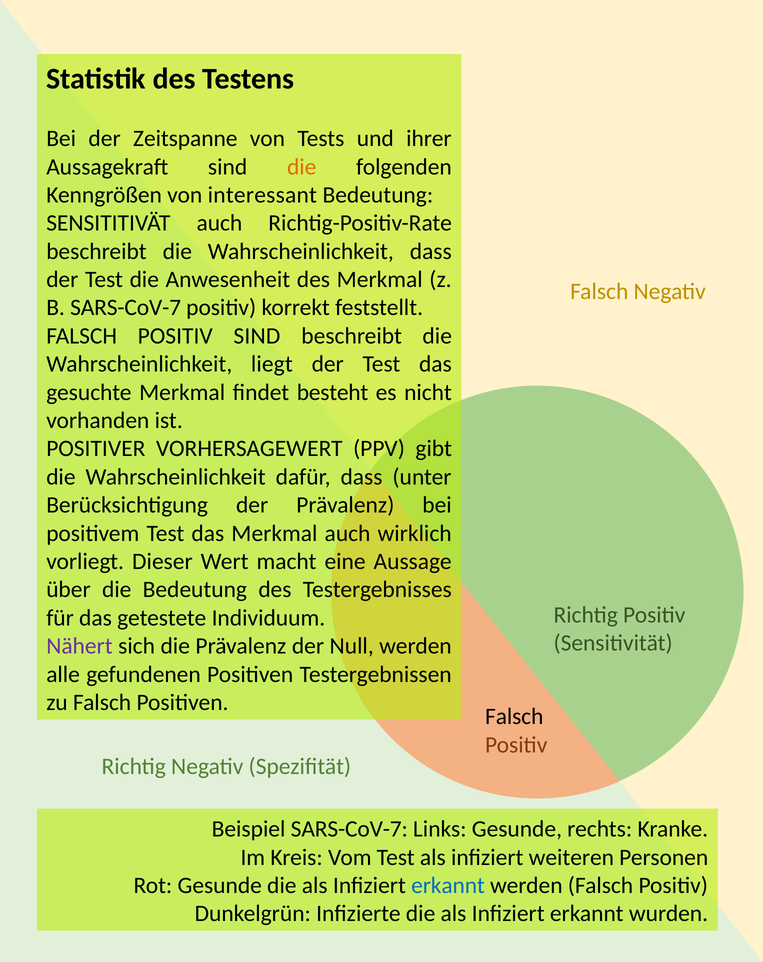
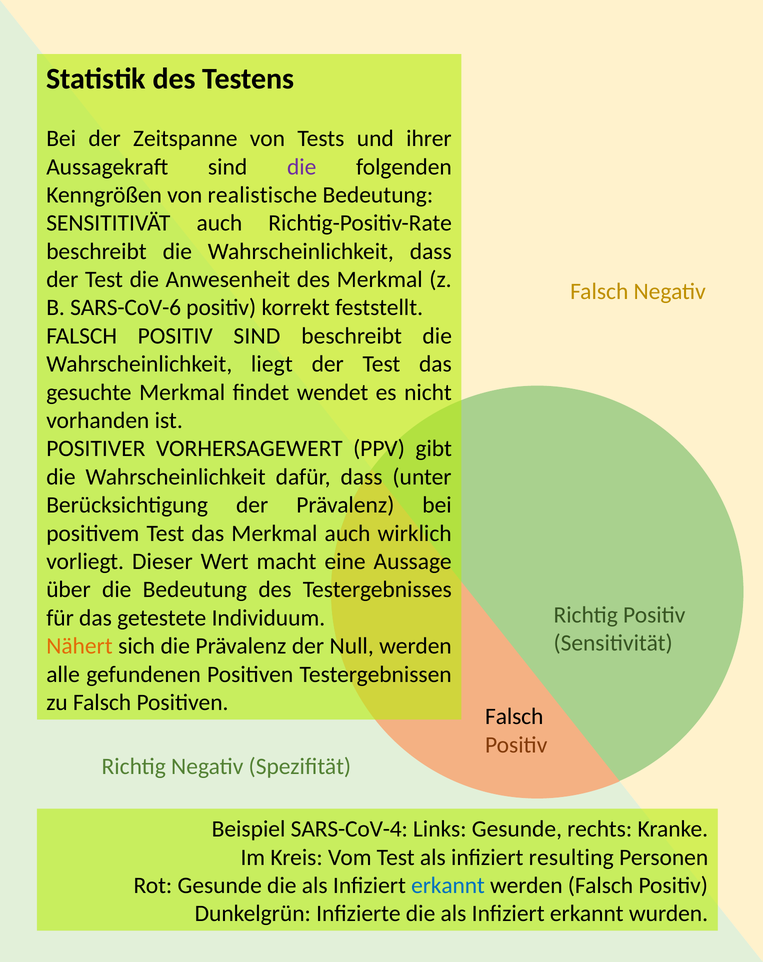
die at (302, 167) colour: orange -> purple
interessant: interessant -> realistische
B SARS-CoV-7: SARS-CoV-7 -> SARS-CoV-6
besteht: besteht -> wendet
Nähert colour: purple -> orange
Beispiel SARS-CoV-7: SARS-CoV-7 -> SARS-CoV-4
weiteren: weiteren -> resulting
